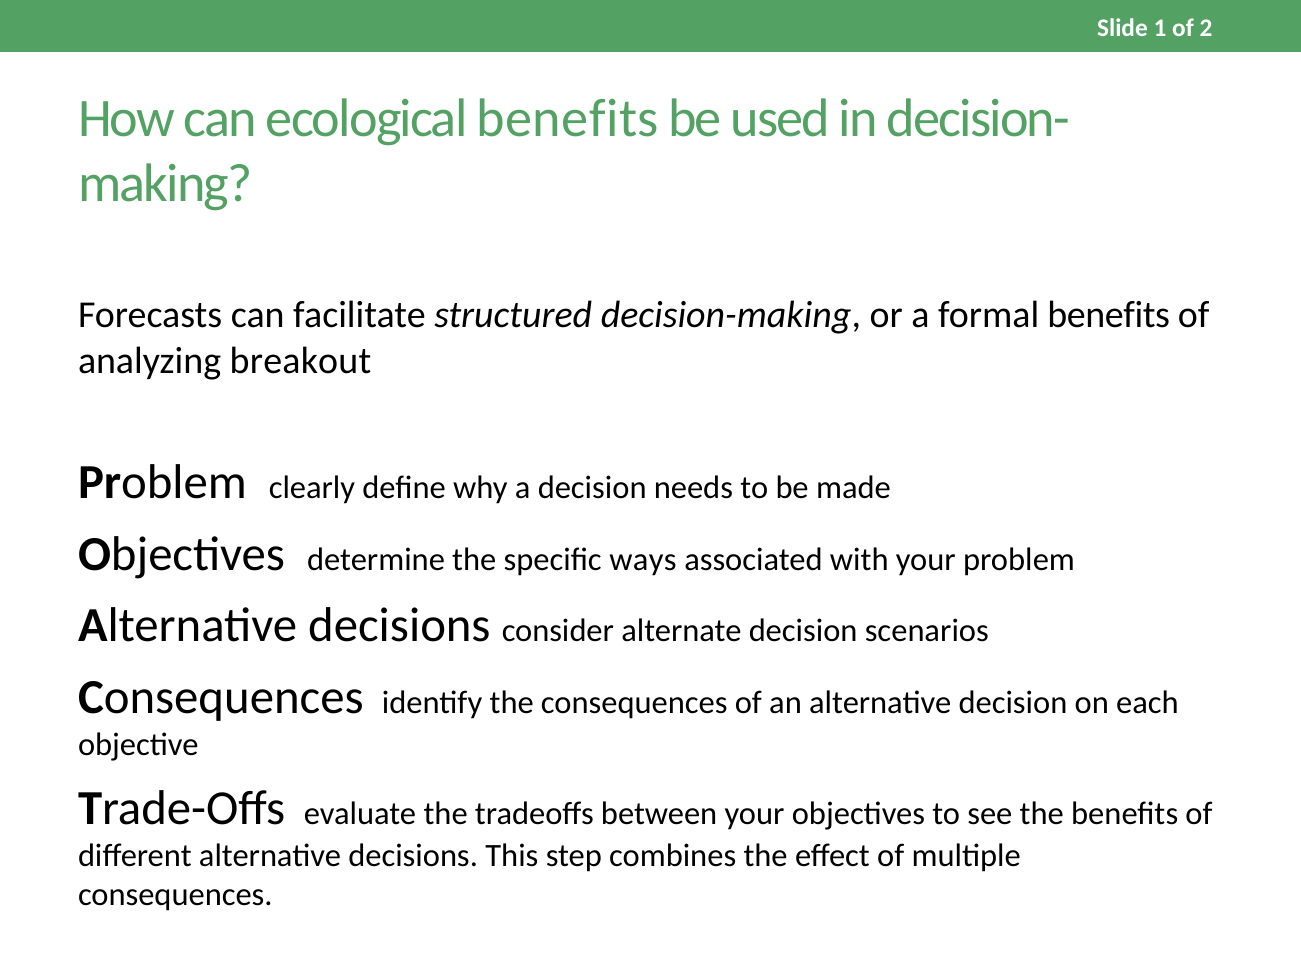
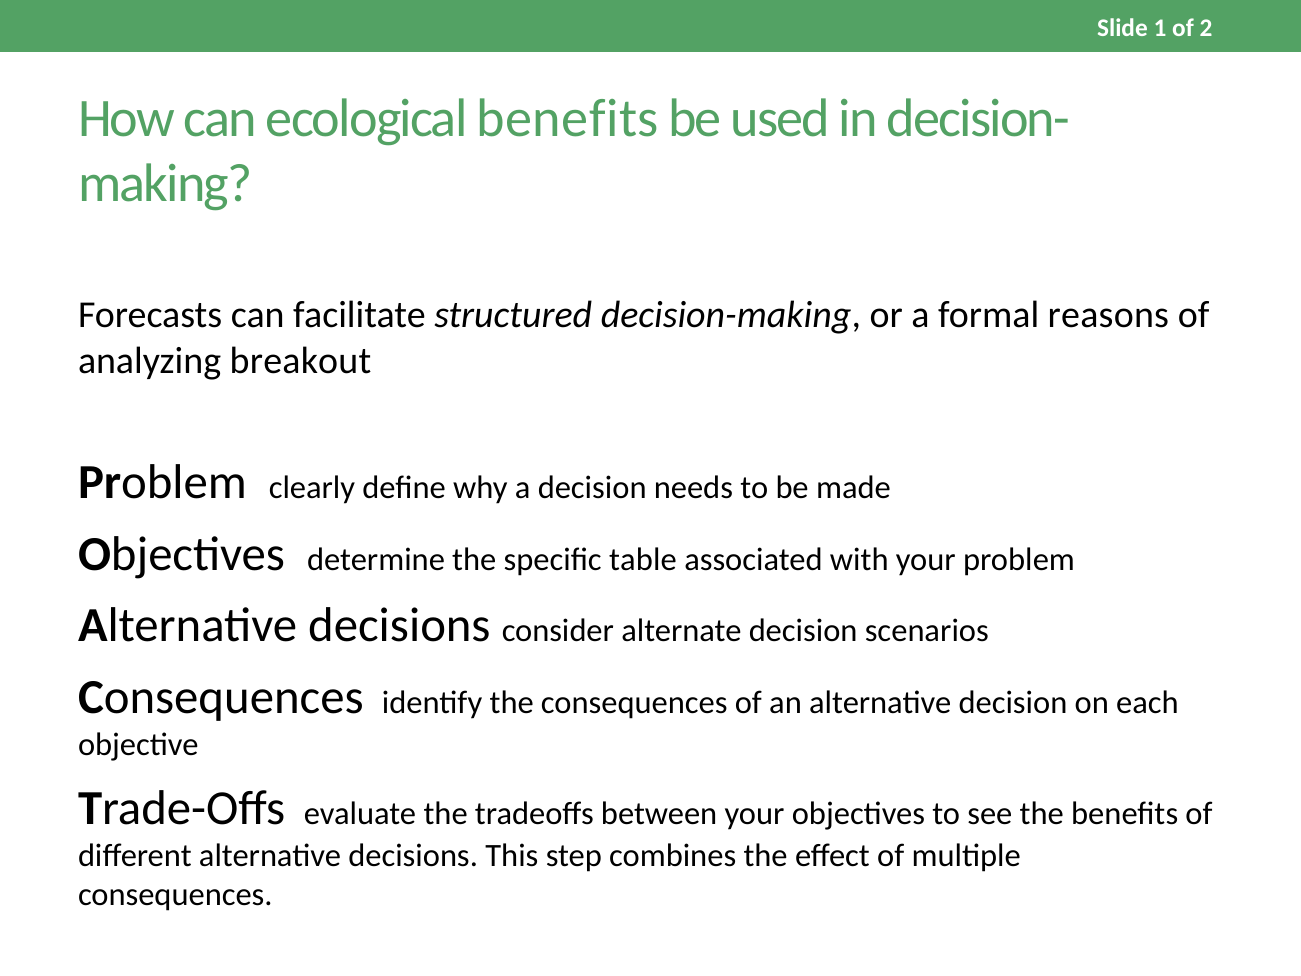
formal benefits: benefits -> reasons
ways: ways -> table
